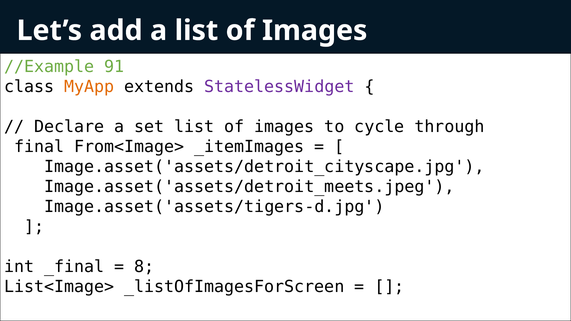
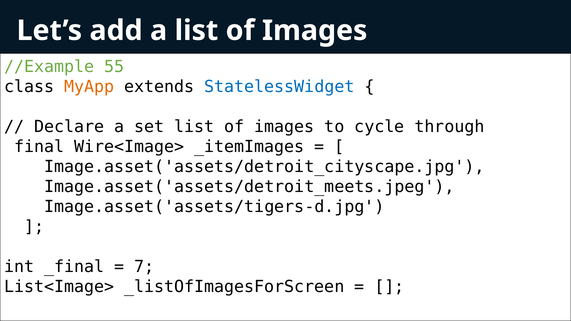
91: 91 -> 55
StatelessWidget colour: purple -> blue
From<Image>: From<Image> -> Wire<Image>
8: 8 -> 7
